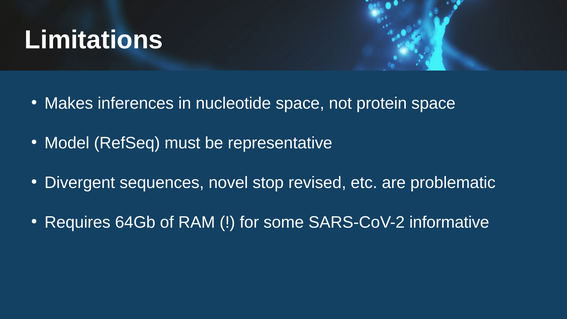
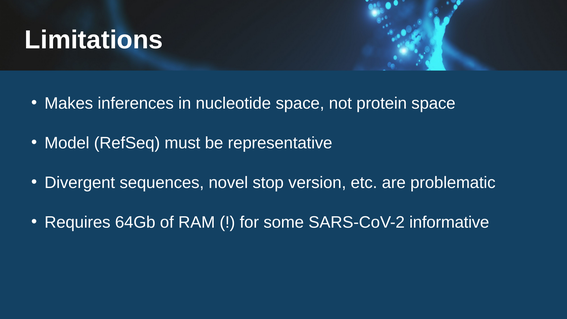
revised: revised -> version
